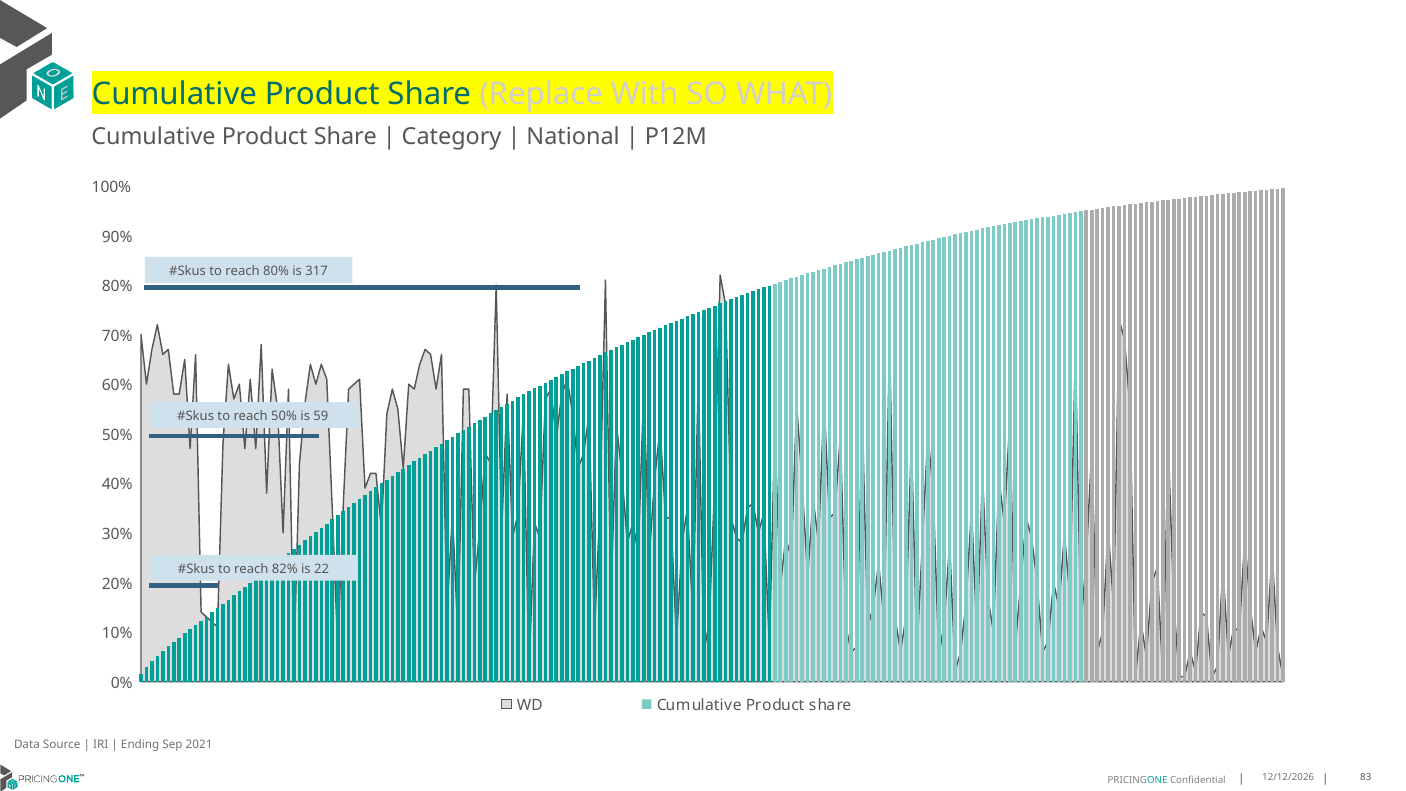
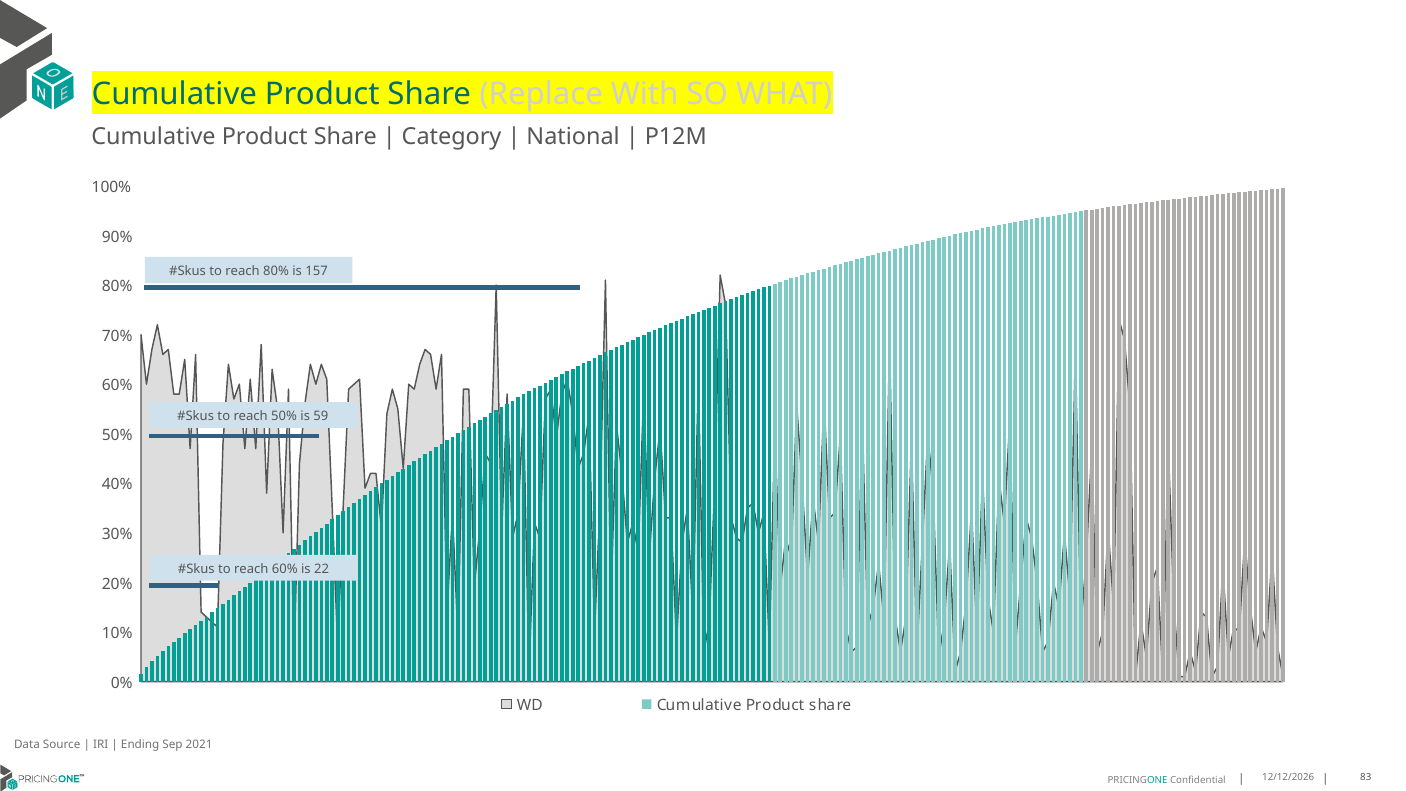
317: 317 -> 157
reach 82%: 82% -> 60%
